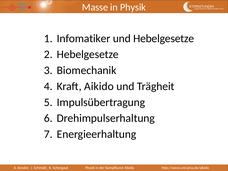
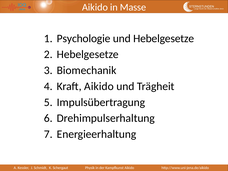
Masse at (95, 7): Masse -> Aikido
in Physik: Physik -> Masse
Infomatiker: Infomatiker -> Psychologie
